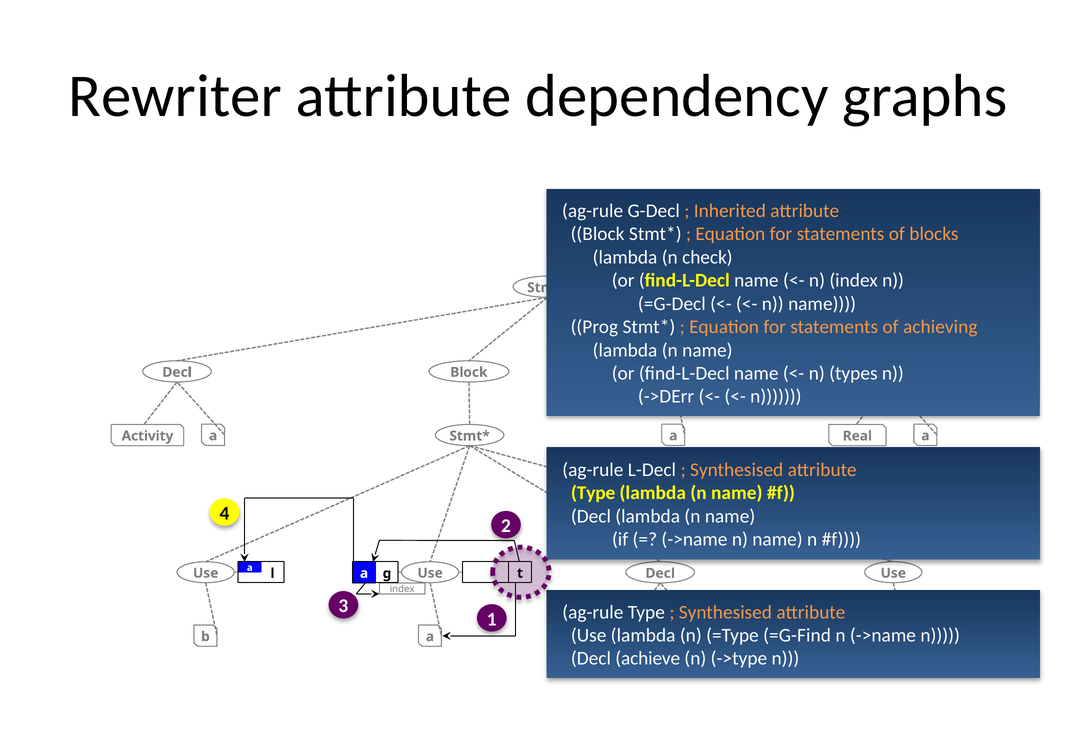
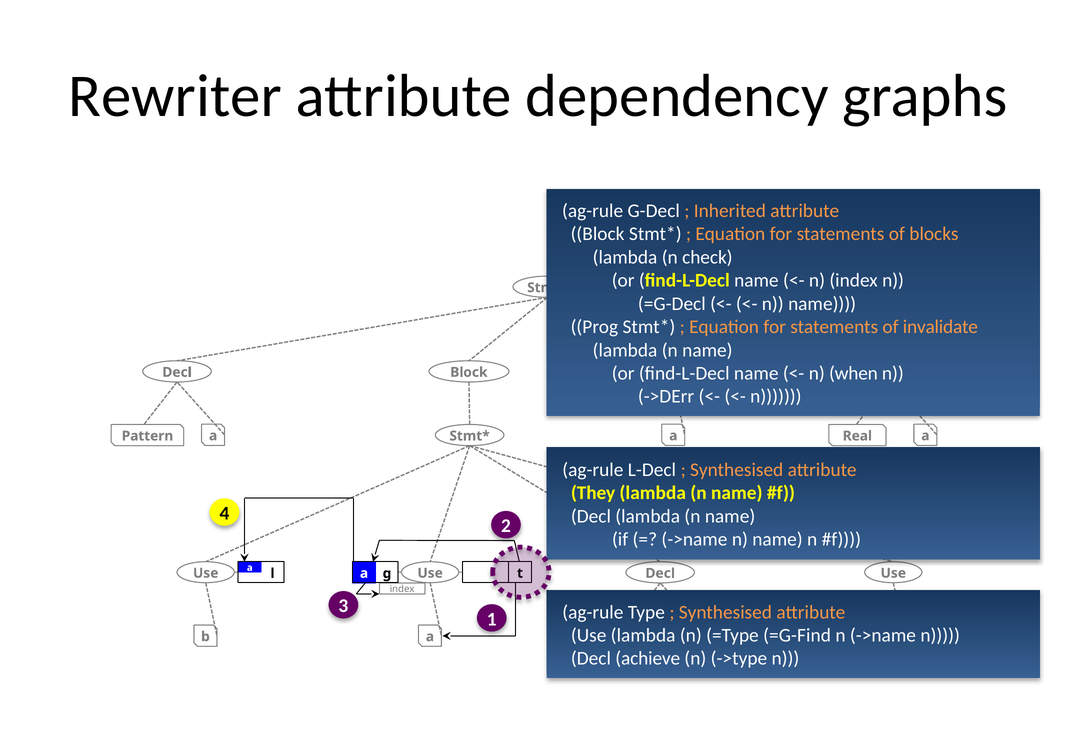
achieving: achieving -> invalidate
types: types -> when
Activity: Activity -> Pattern
Type at (593, 493): Type -> They
